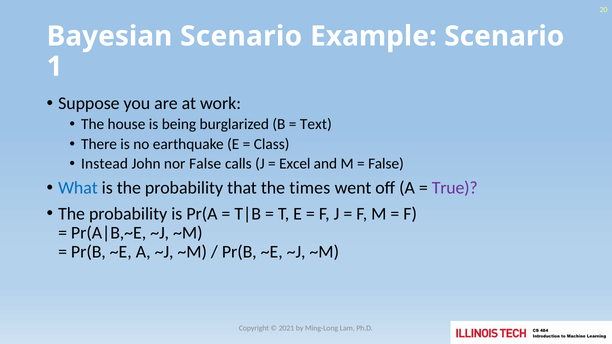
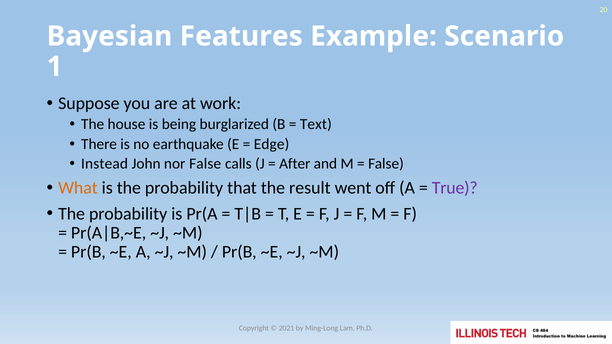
Bayesian Scenario: Scenario -> Features
Class: Class -> Edge
Excel: Excel -> After
What colour: blue -> orange
times: times -> result
